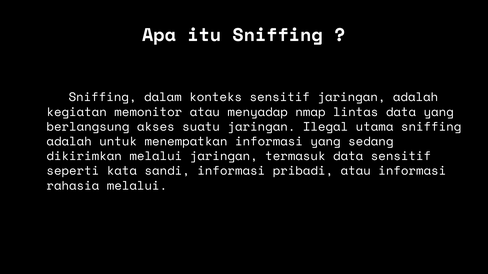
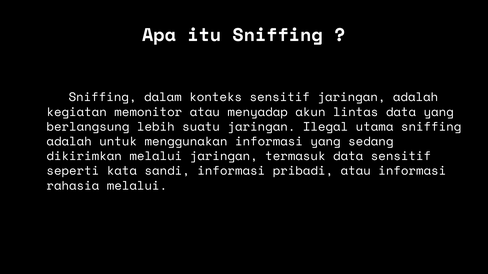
nmap: nmap -> akun
akses: akses -> lebih
menempatkan: menempatkan -> menggunakan
